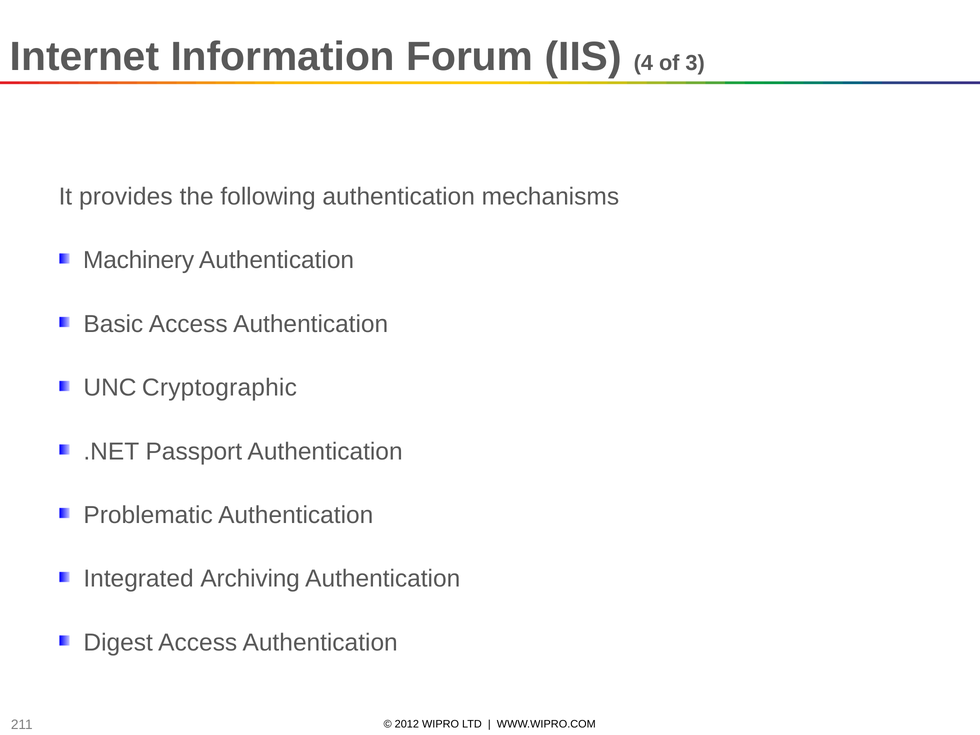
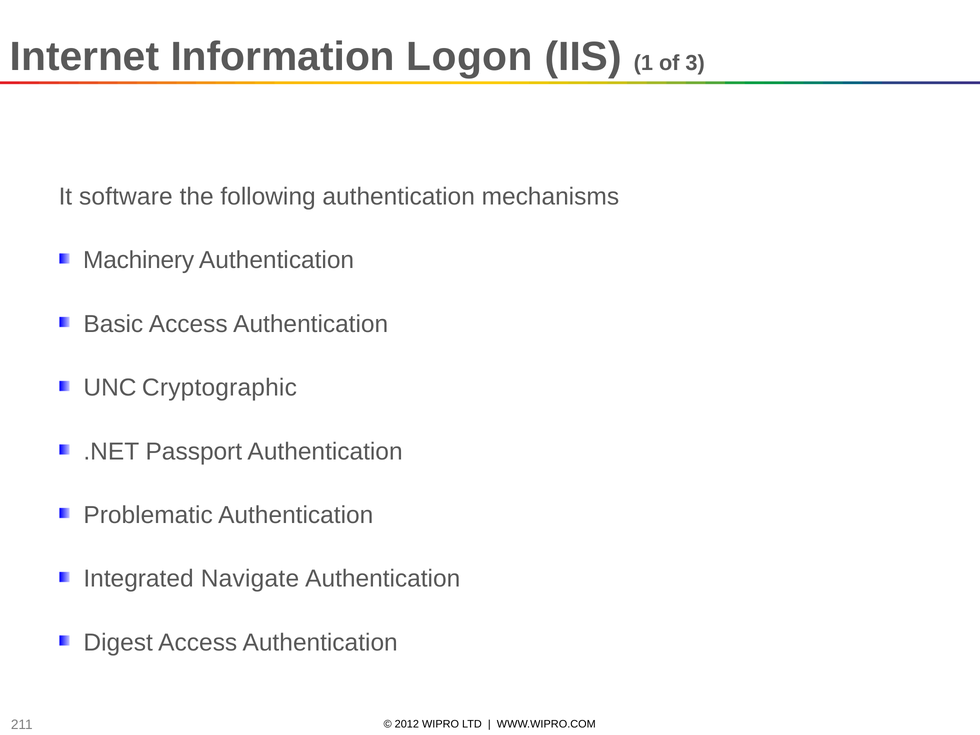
Forum: Forum -> Logon
4: 4 -> 1
provides: provides -> software
Archiving: Archiving -> Navigate
